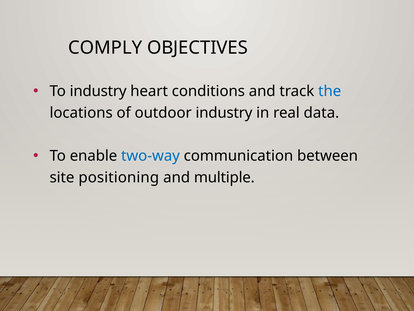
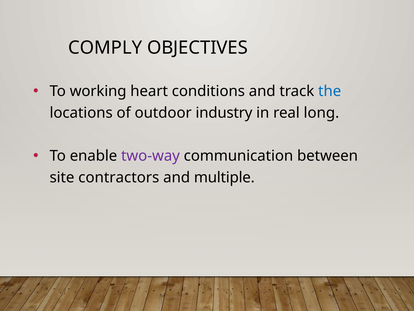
To industry: industry -> working
data: data -> long
two-way colour: blue -> purple
positioning: positioning -> contractors
